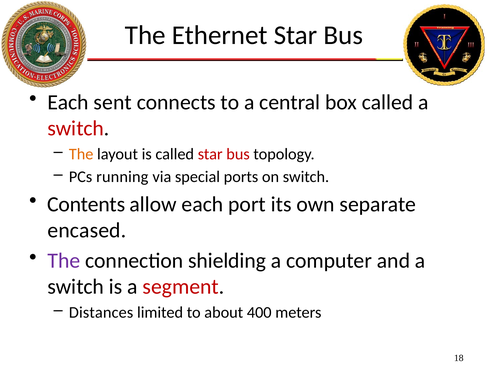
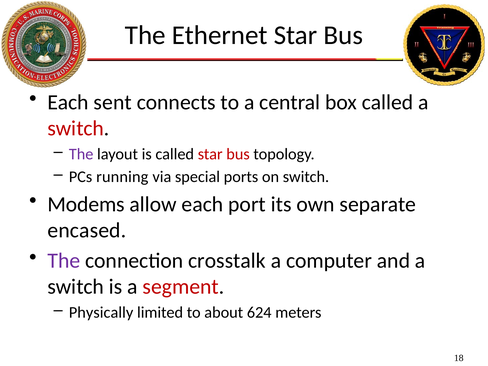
The at (81, 154) colour: orange -> purple
Contents: Contents -> Modems
shielding: shielding -> crosstalk
Distances: Distances -> Physically
400: 400 -> 624
